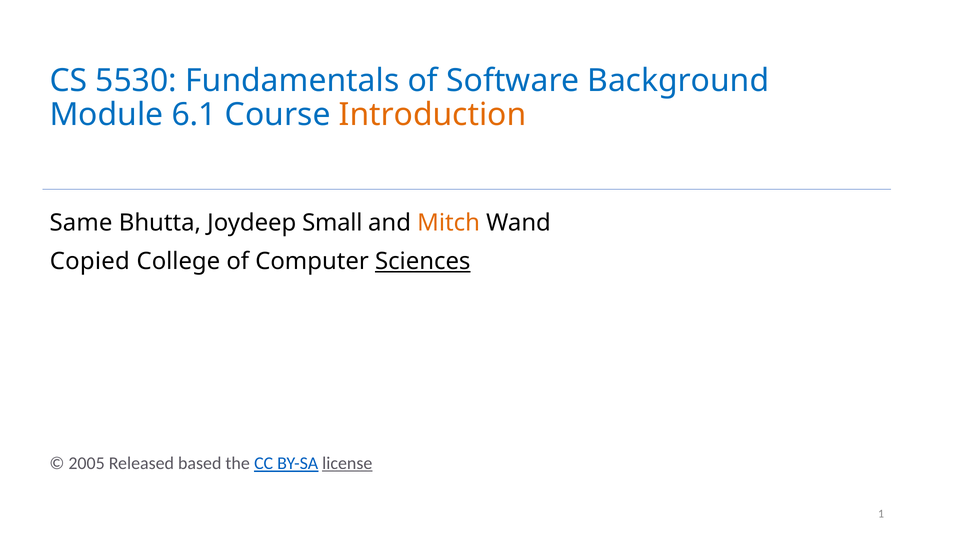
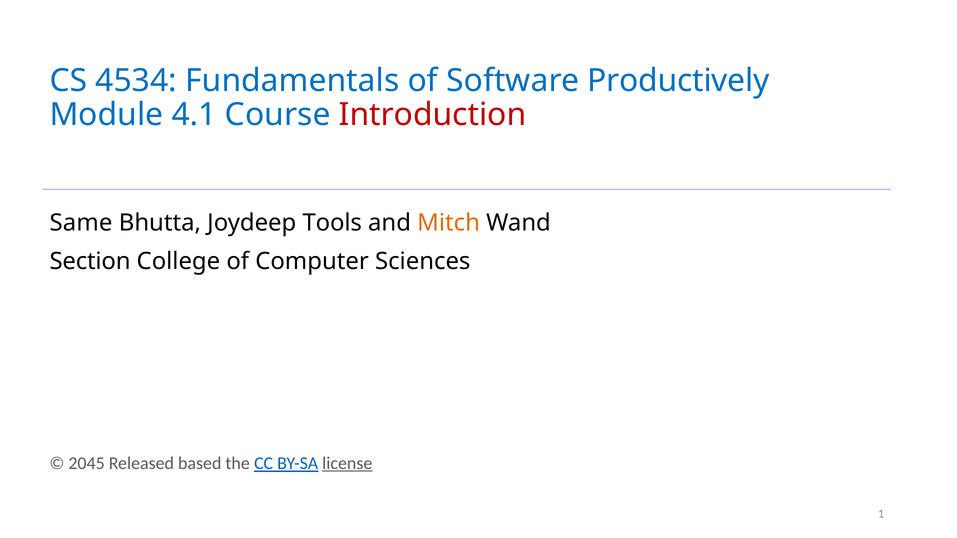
5530: 5530 -> 4534
Background: Background -> Productively
6.1: 6.1 -> 4.1
Introduction colour: orange -> red
Small: Small -> Tools
Copied: Copied -> Section
Sciences underline: present -> none
2005: 2005 -> 2045
